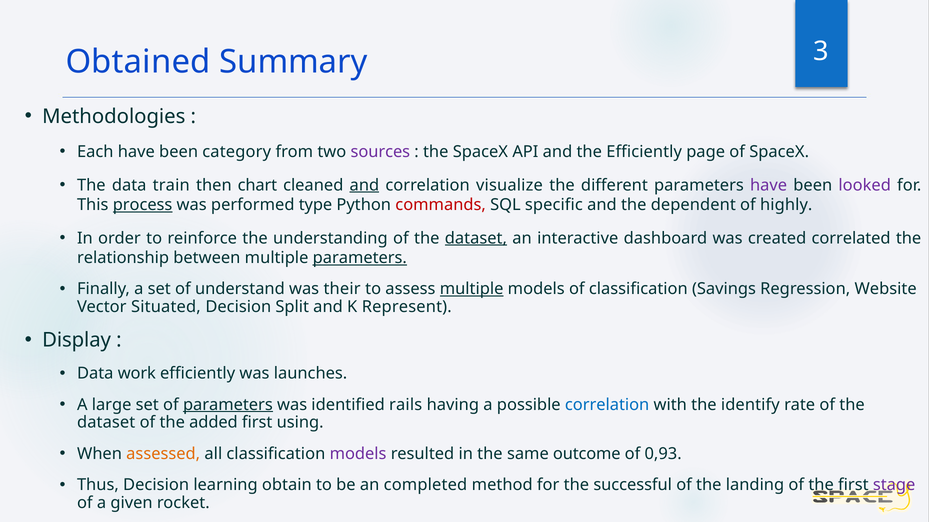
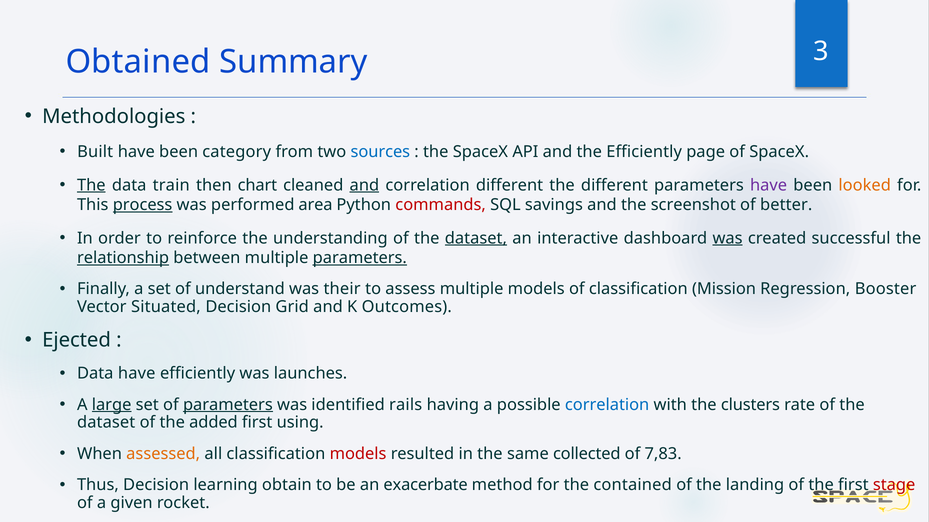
Each: Each -> Built
sources colour: purple -> blue
The at (91, 185) underline: none -> present
correlation visualize: visualize -> different
looked colour: purple -> orange
type: type -> area
specific: specific -> savings
dependent: dependent -> screenshot
highly: highly -> better
was at (728, 238) underline: none -> present
correlated: correlated -> successful
relationship underline: none -> present
multiple at (472, 289) underline: present -> none
Savings: Savings -> Mission
Website: Website -> Booster
Split: Split -> Grid
Represent: Represent -> Outcomes
Display: Display -> Ejected
Data work: work -> have
large underline: none -> present
identify: identify -> clusters
models at (358, 454) colour: purple -> red
outcome: outcome -> collected
0,93: 0,93 -> 7,83
completed: completed -> exacerbate
successful: successful -> contained
stage colour: purple -> red
